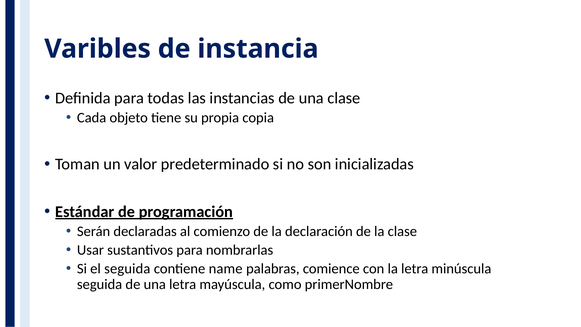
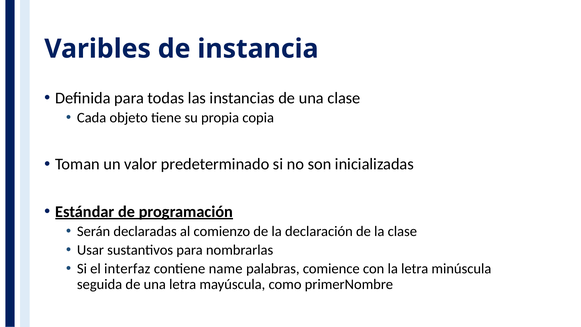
el seguida: seguida -> interfaz
